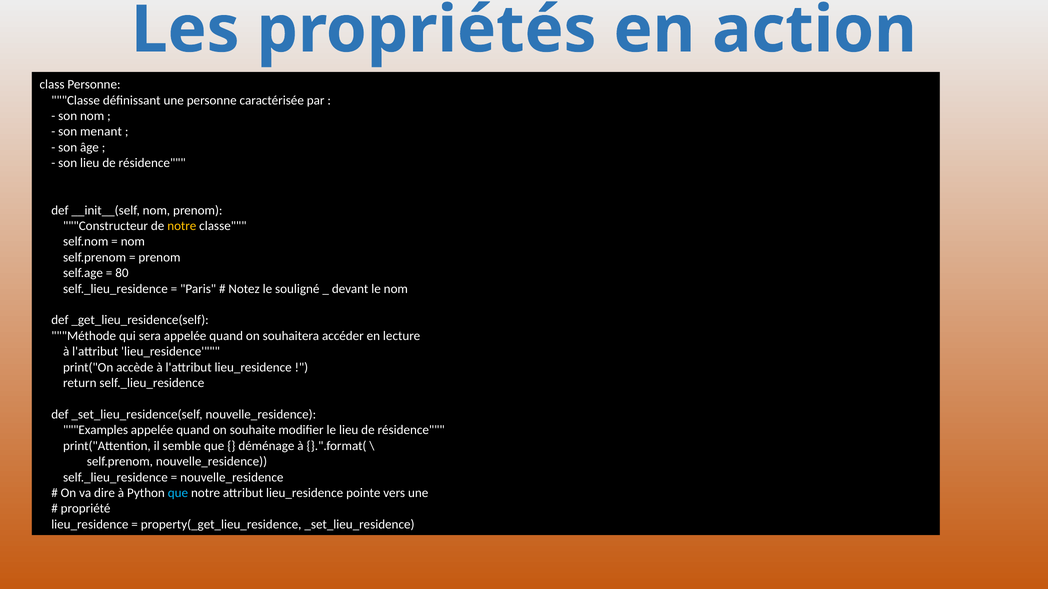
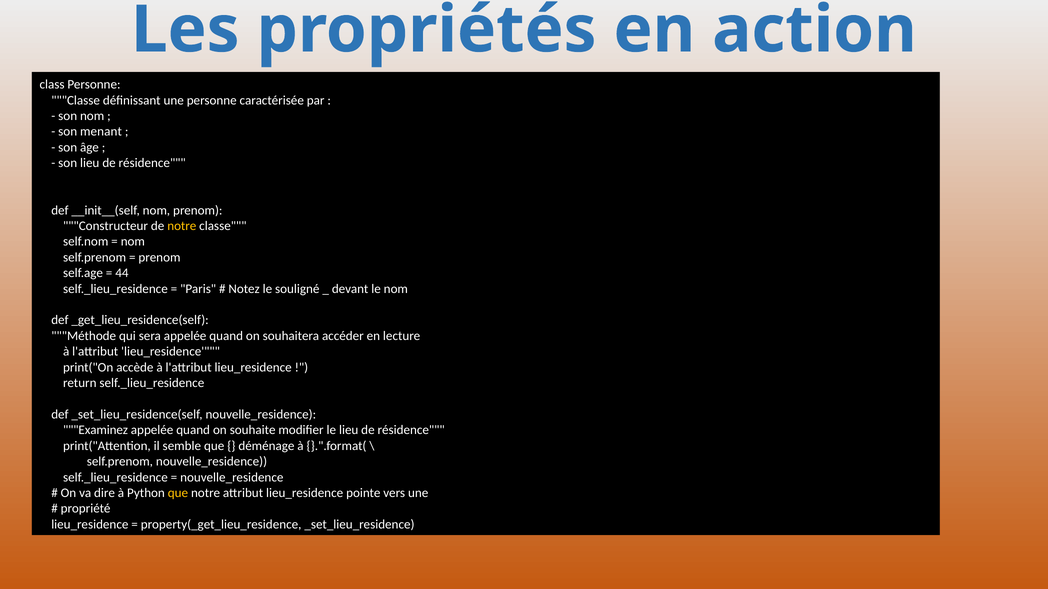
80: 80 -> 44
Examples: Examples -> Examinez
que at (178, 493) colour: light blue -> yellow
